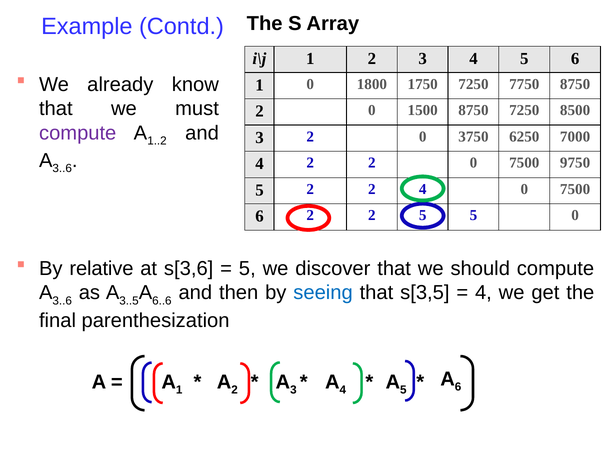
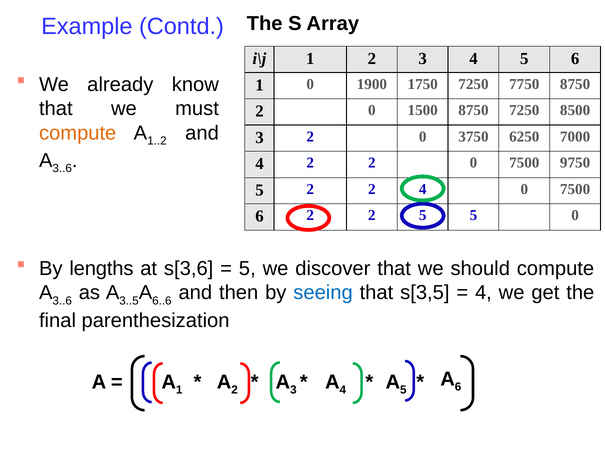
1800: 1800 -> 1900
compute at (78, 133) colour: purple -> orange
relative: relative -> lengths
